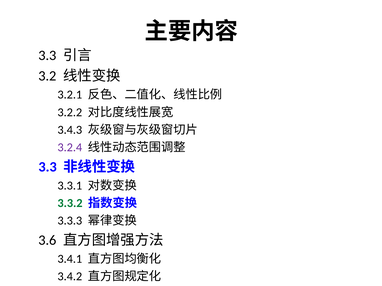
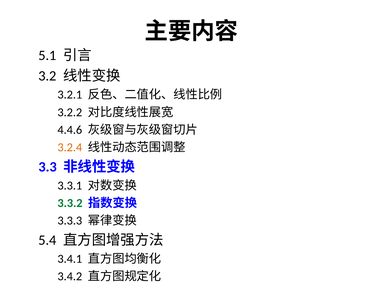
3.3 at (47, 55): 3.3 -> 5.1
3.4.3: 3.4.3 -> 4.4.6
3.2.4 colour: purple -> orange
3.6: 3.6 -> 5.4
